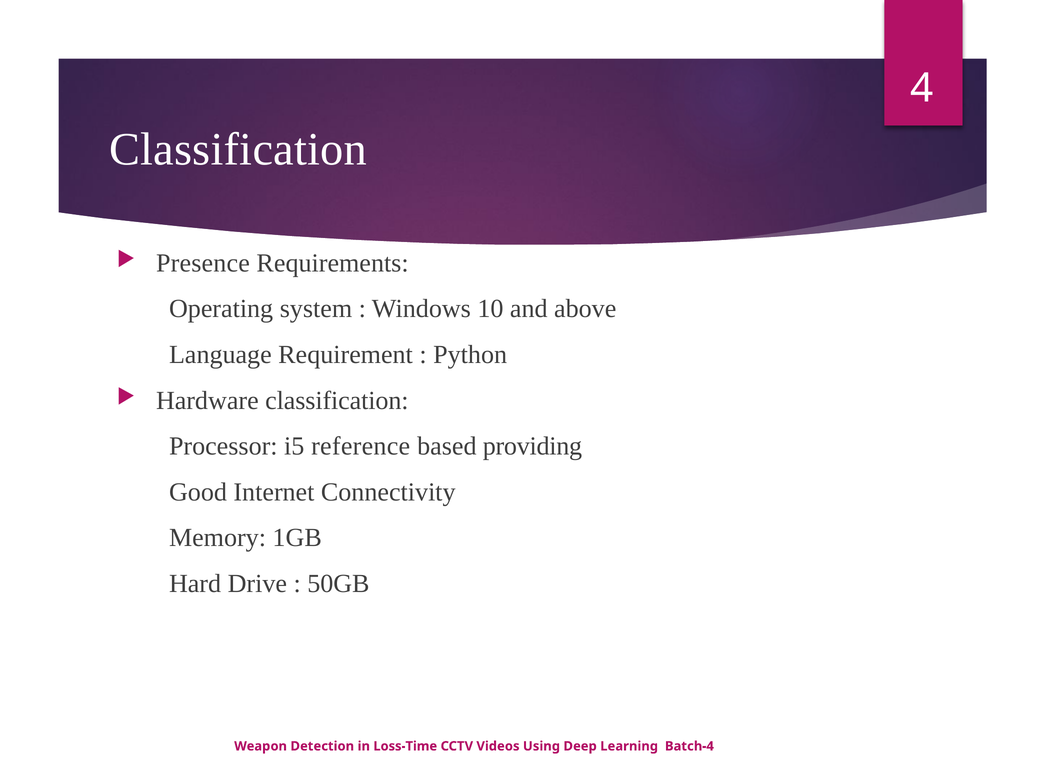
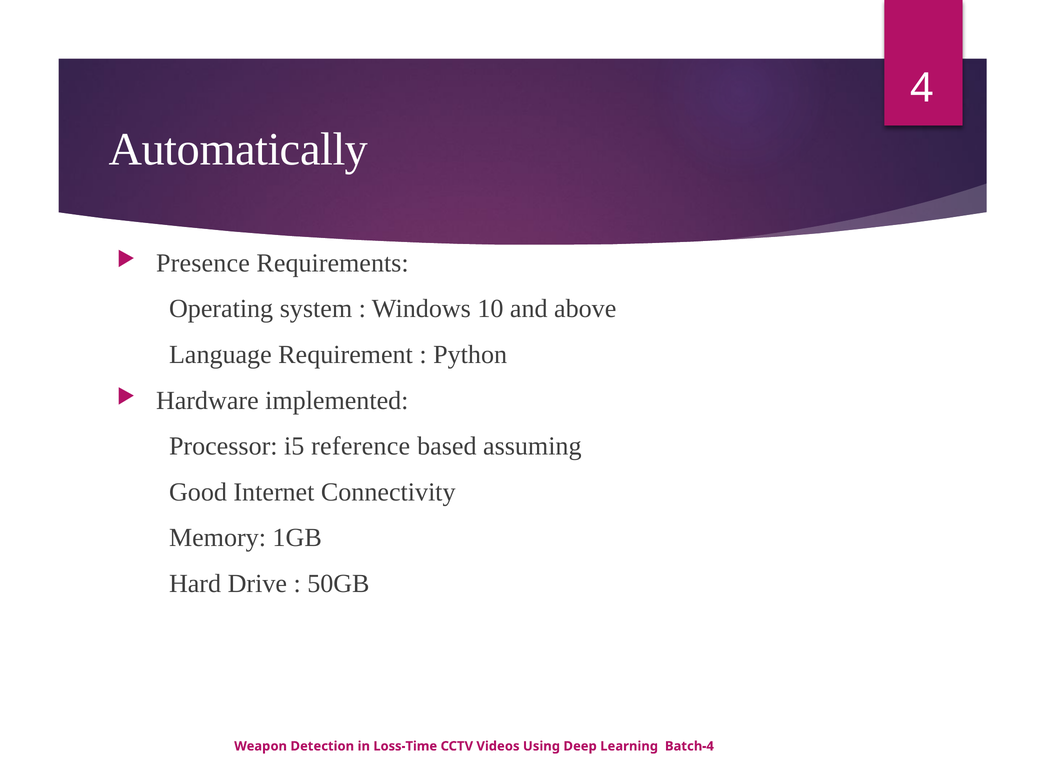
Classification at (238, 150): Classification -> Automatically
Hardware classification: classification -> implemented
providing: providing -> assuming
